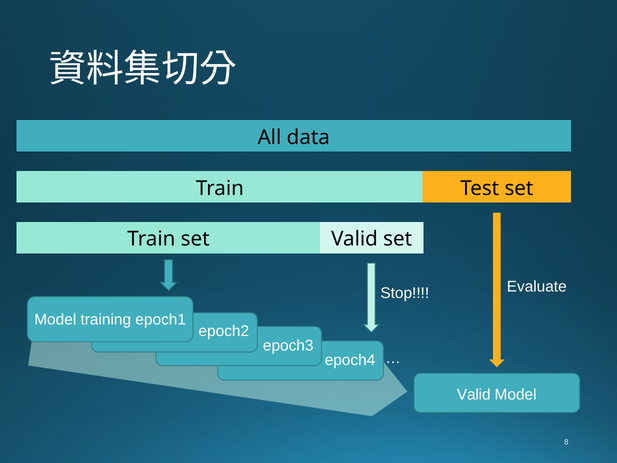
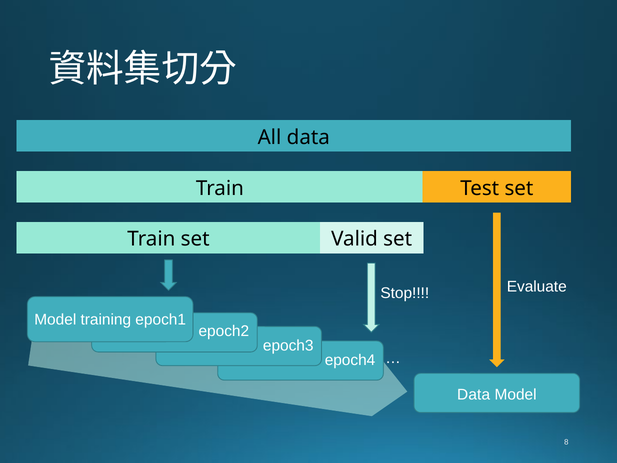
Valid at (474, 395): Valid -> Data
